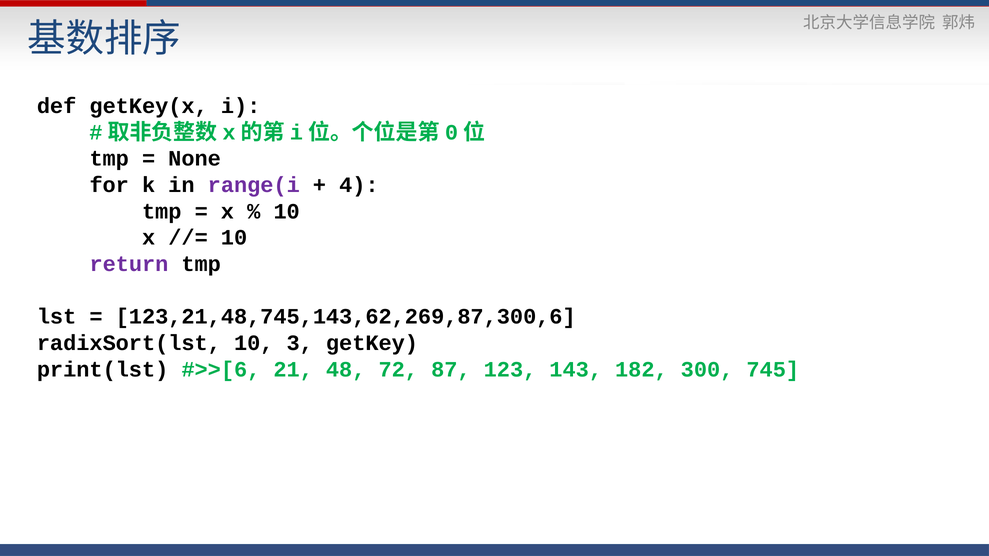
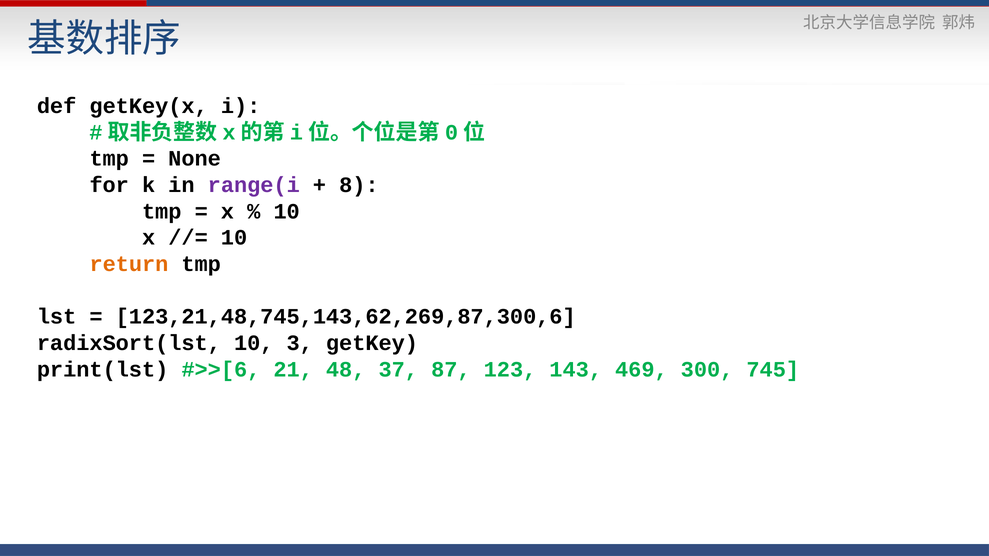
4: 4 -> 8
return colour: purple -> orange
72: 72 -> 37
182: 182 -> 469
